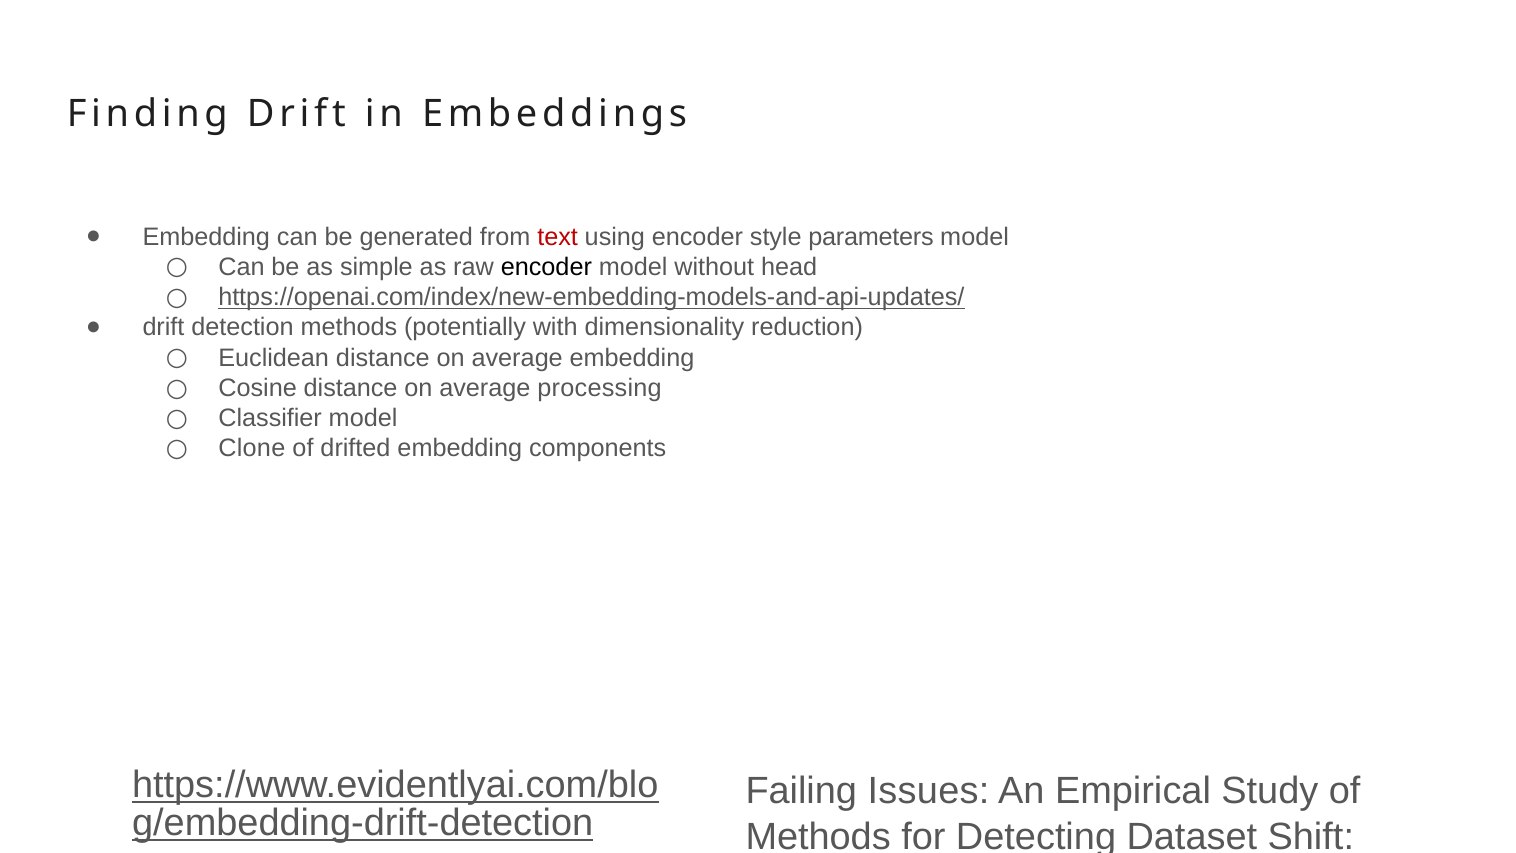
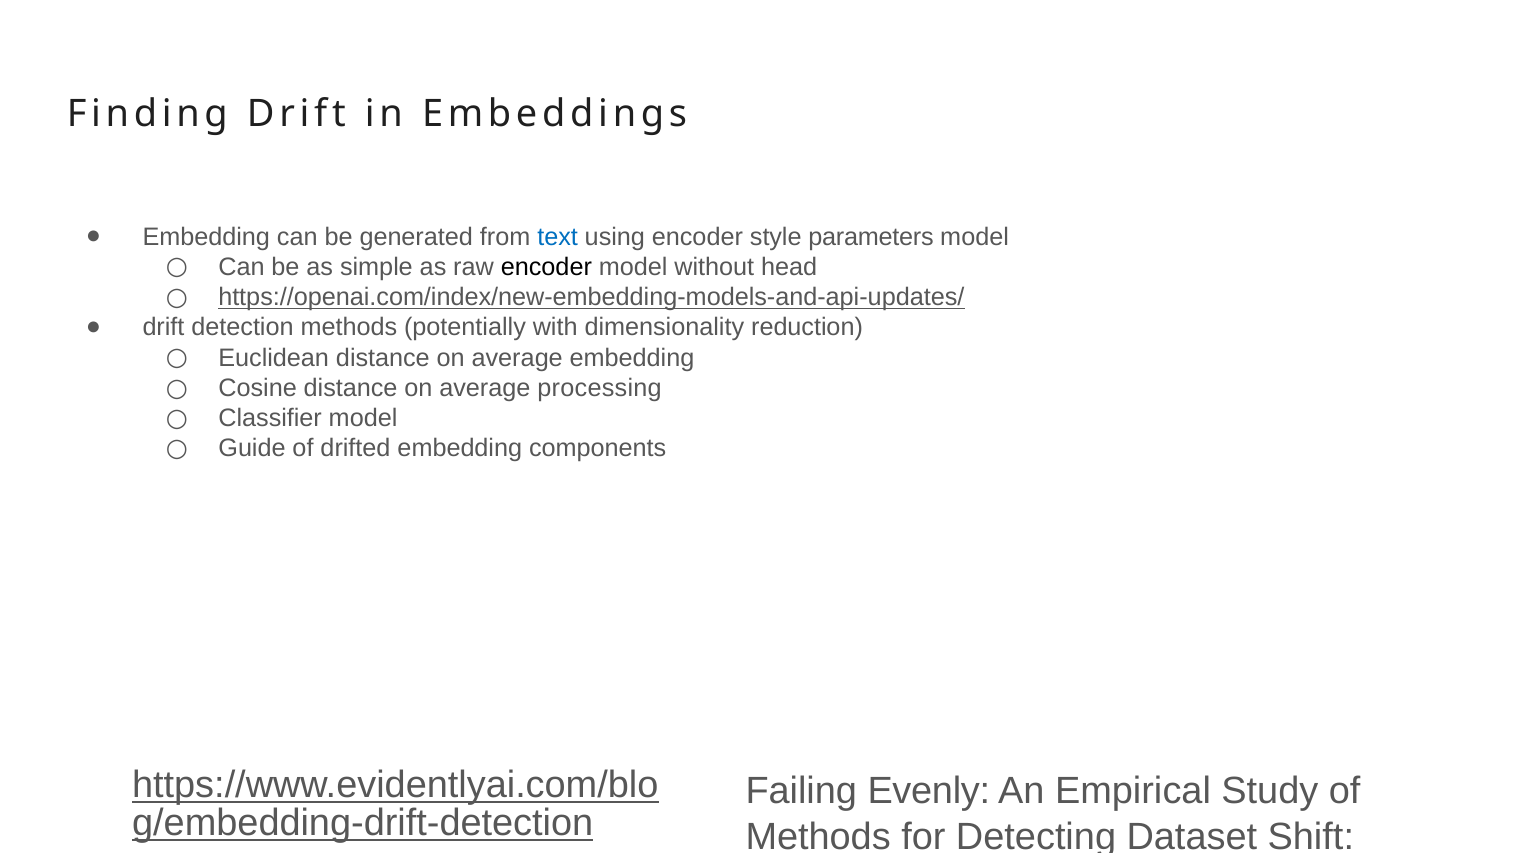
text colour: red -> blue
Clone: Clone -> Guide
Issues: Issues -> Evenly
